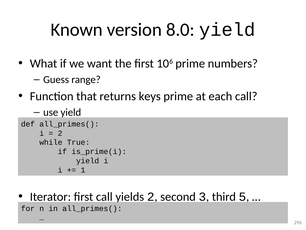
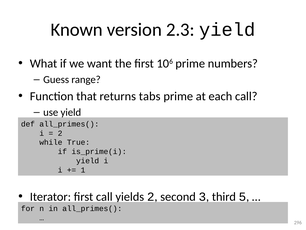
8.0: 8.0 -> 2.3
keys: keys -> tabs
